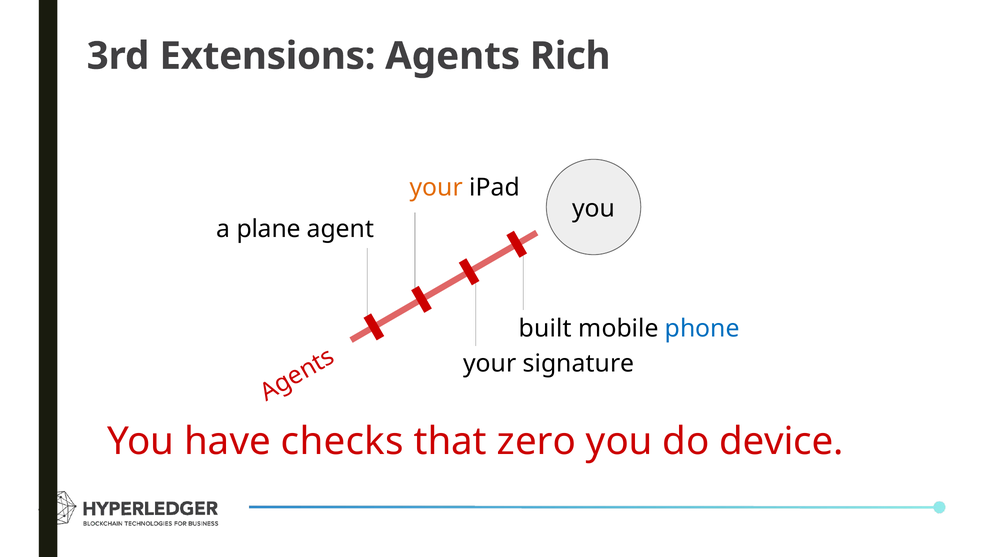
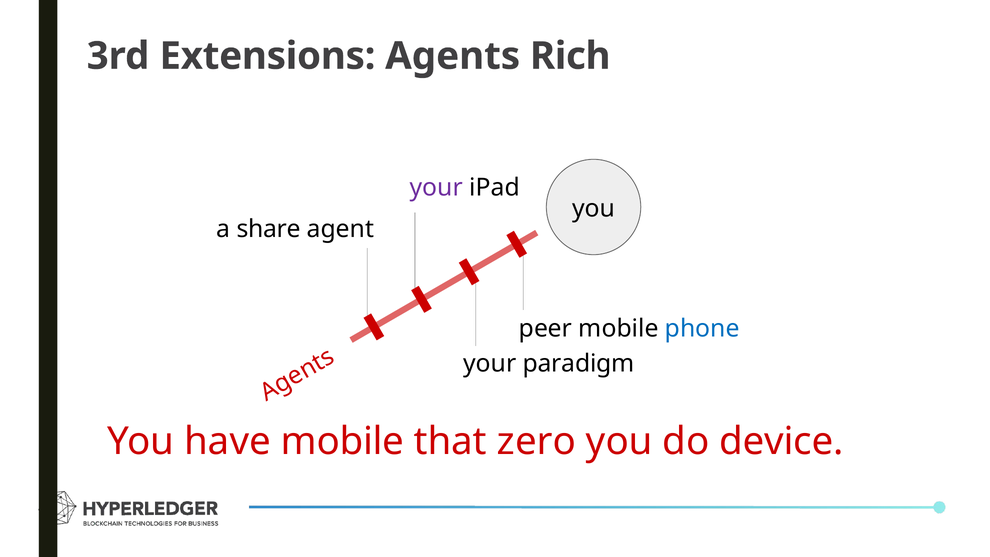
your at (436, 188) colour: orange -> purple
plane: plane -> share
built: built -> peer
signature: signature -> paradigm
have checks: checks -> mobile
